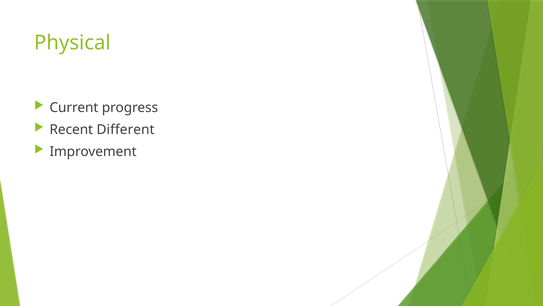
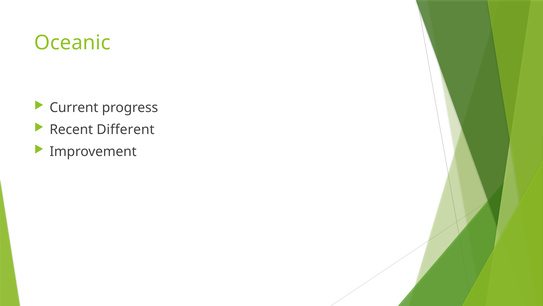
Physical: Physical -> Oceanic
